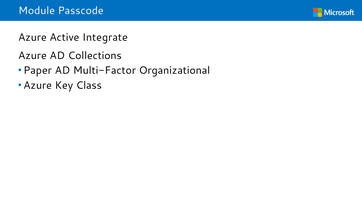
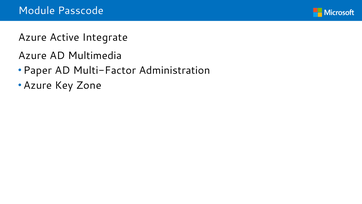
Collections: Collections -> Multimedia
Organizational: Organizational -> Administration
Class: Class -> Zone
